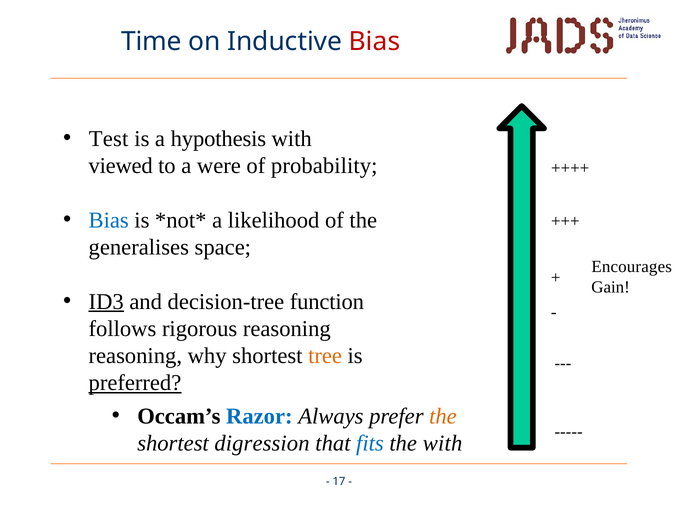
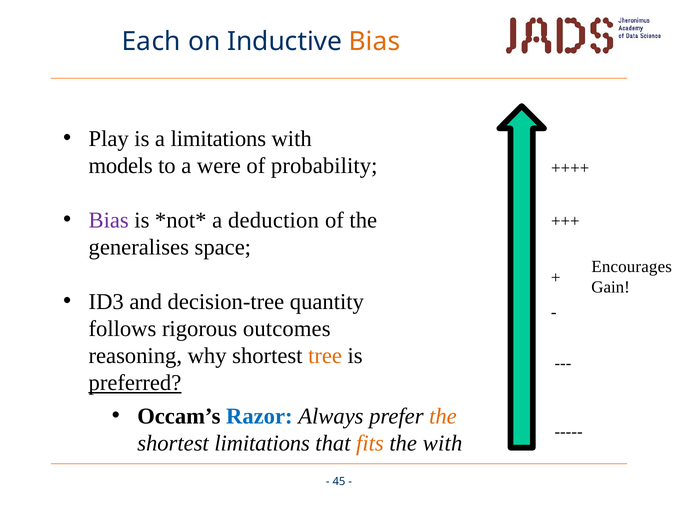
Time: Time -> Each
Bias at (375, 41) colour: red -> orange
Test: Test -> Play
a hypothesis: hypothesis -> limitations
viewed: viewed -> models
Bias at (109, 220) colour: blue -> purple
likelihood: likelihood -> deduction
ID3 underline: present -> none
function: function -> quantity
rigorous reasoning: reasoning -> outcomes
shortest digression: digression -> limitations
fits colour: blue -> orange
17: 17 -> 45
